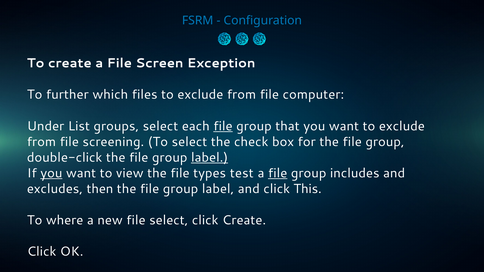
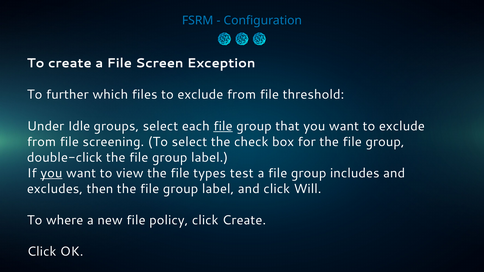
computer: computer -> threshold
List: List -> Idle
label at (210, 158) underline: present -> none
file at (278, 173) underline: present -> none
This: This -> Will
file select: select -> policy
